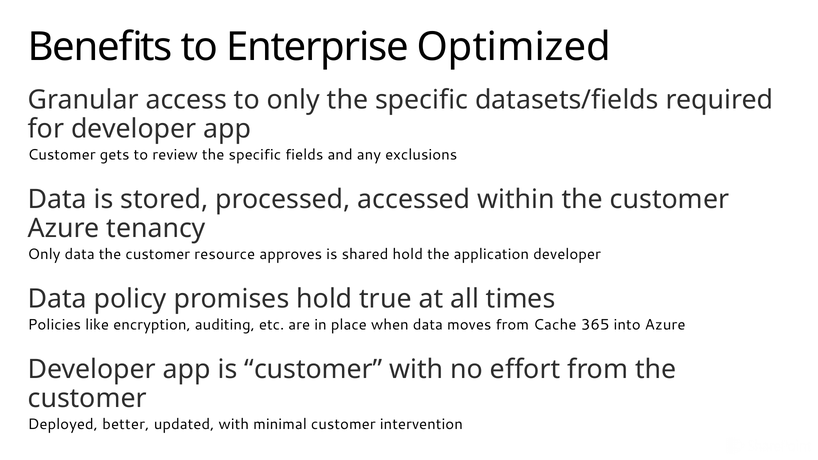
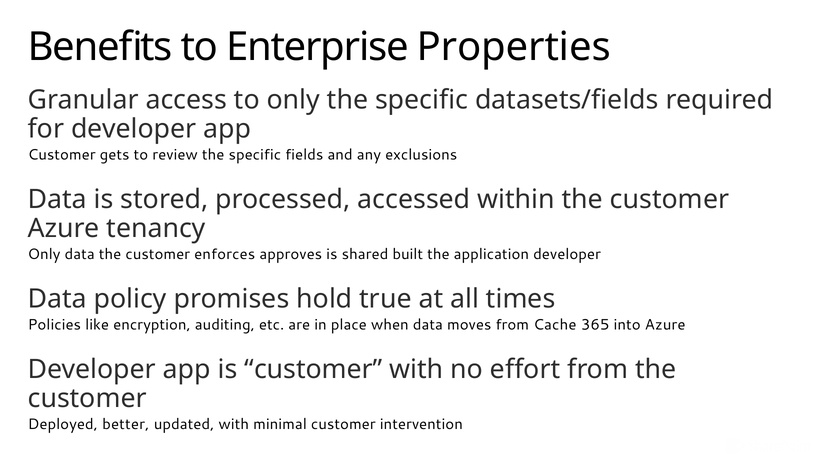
Optimized: Optimized -> Properties
resource: resource -> enforces
shared hold: hold -> built
